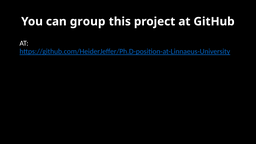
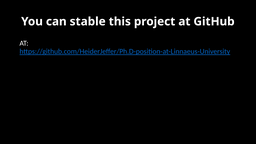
group: group -> stable
